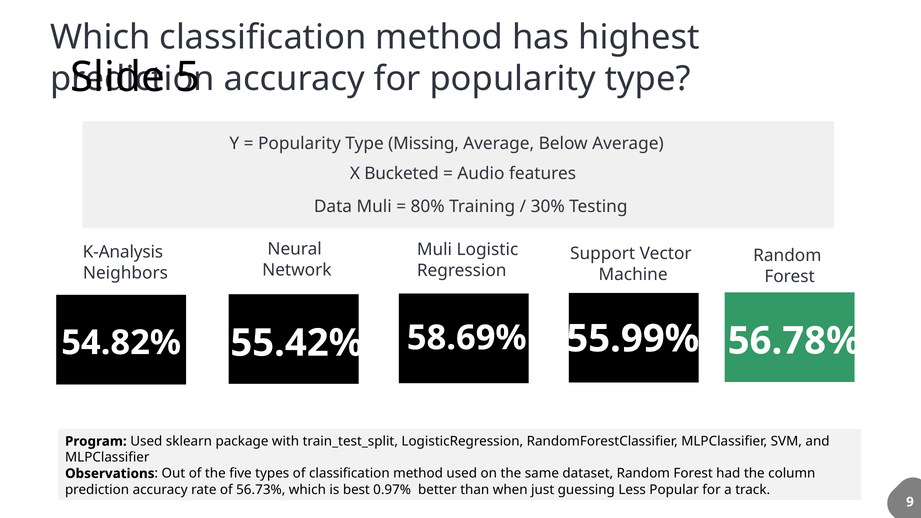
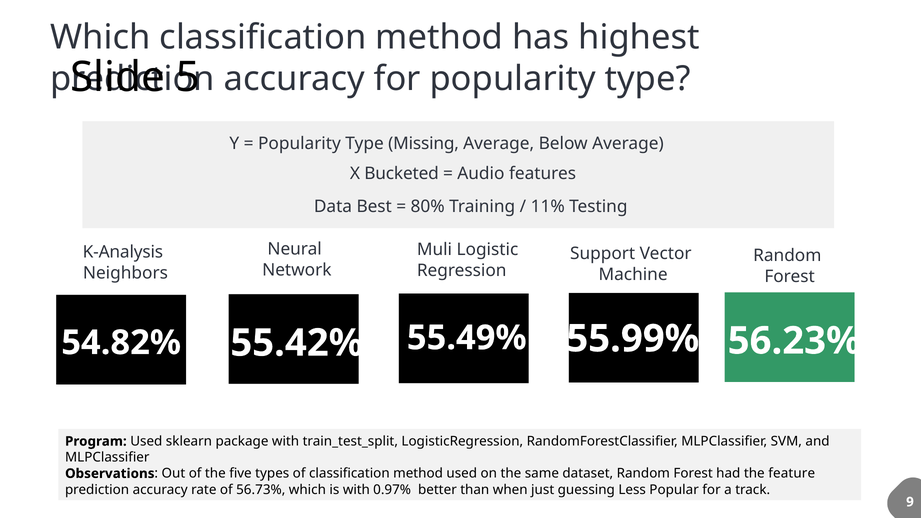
Data Muli: Muli -> Best
30%: 30% -> 11%
58.69%: 58.69% -> 55.49%
56.78%: 56.78% -> 56.23%
column: column -> feature
is best: best -> with
